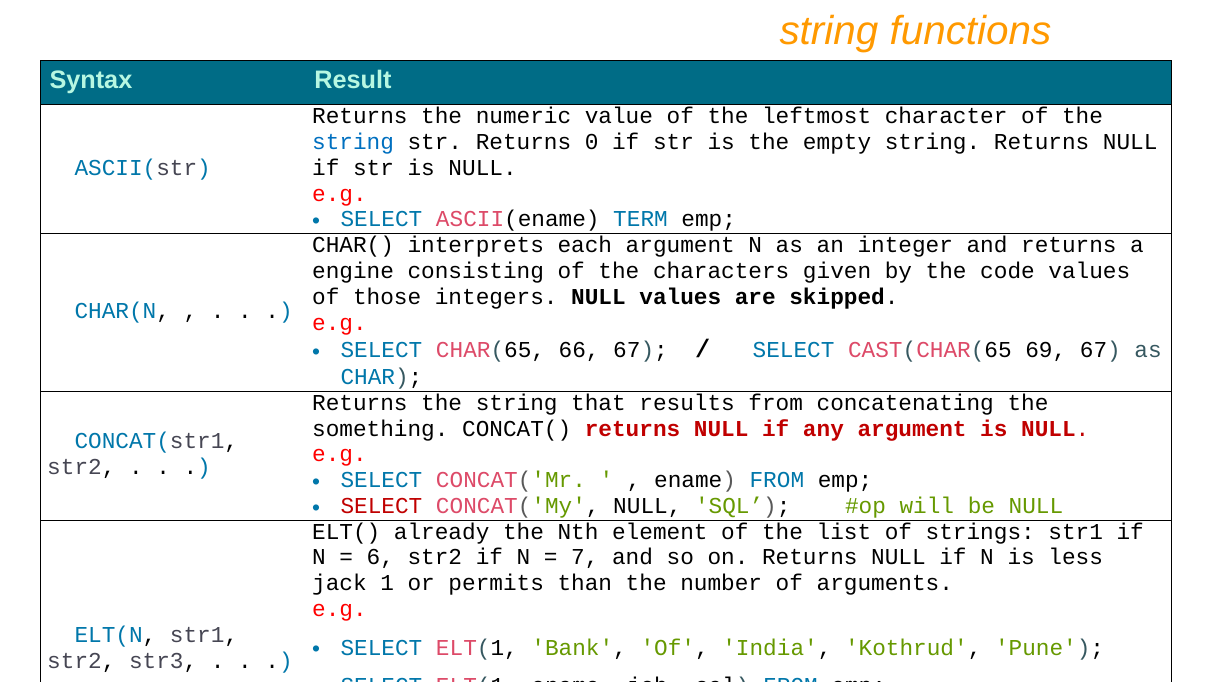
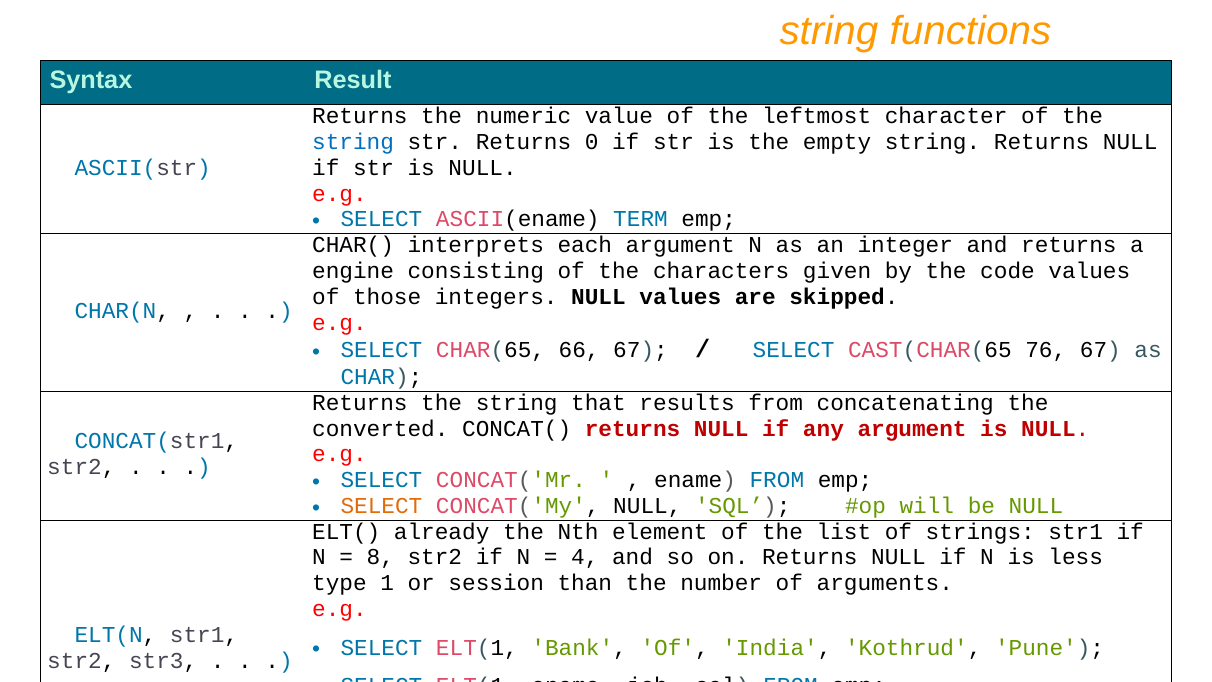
69: 69 -> 76
something: something -> converted
SELECT at (381, 506) colour: red -> orange
6: 6 -> 8
7: 7 -> 4
jack: jack -> type
permits: permits -> session
